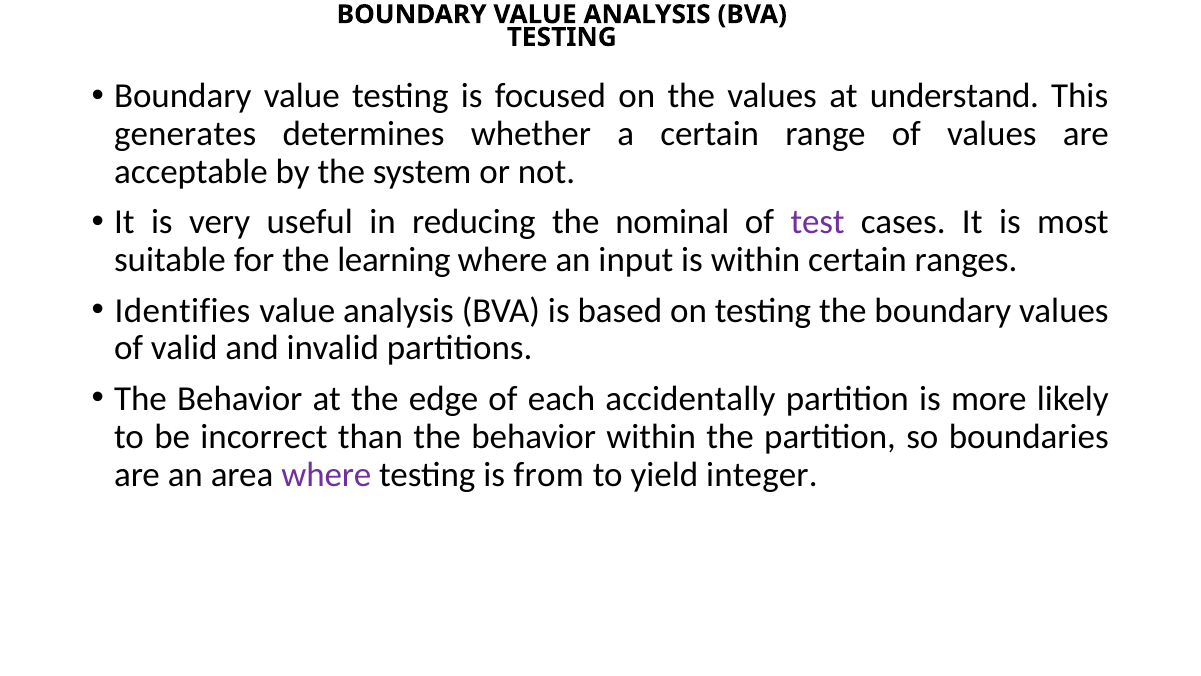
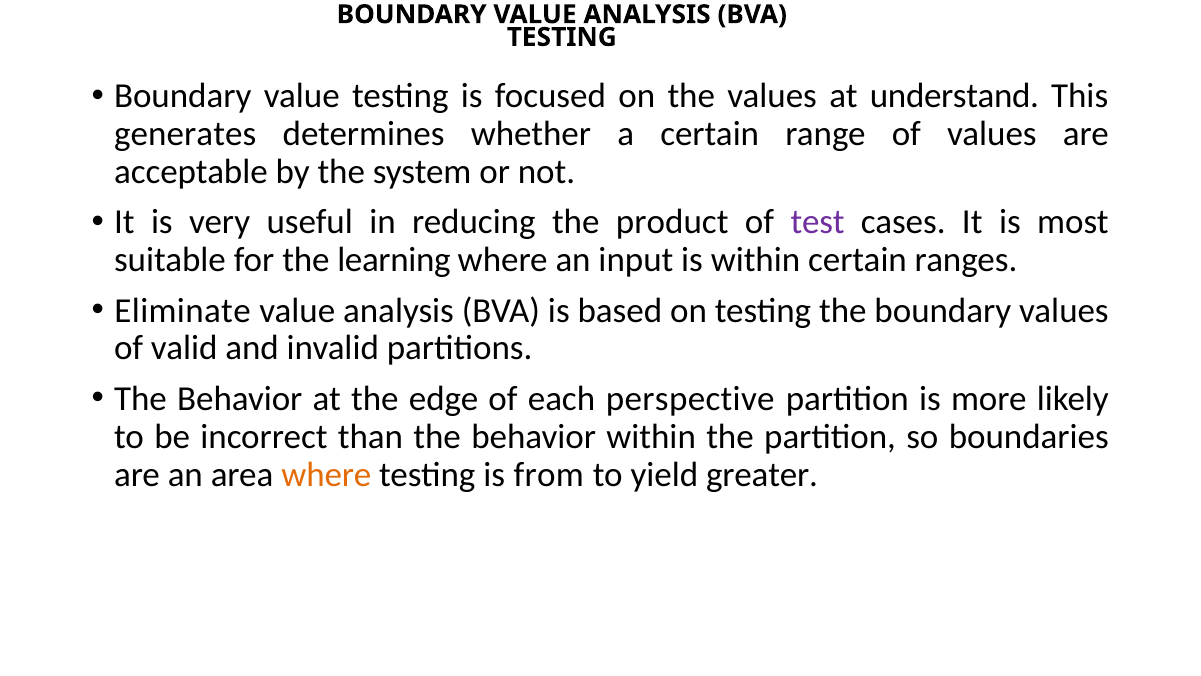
nominal: nominal -> product
Identifies: Identifies -> Eliminate
accidentally: accidentally -> perspective
where at (326, 474) colour: purple -> orange
integer: integer -> greater
